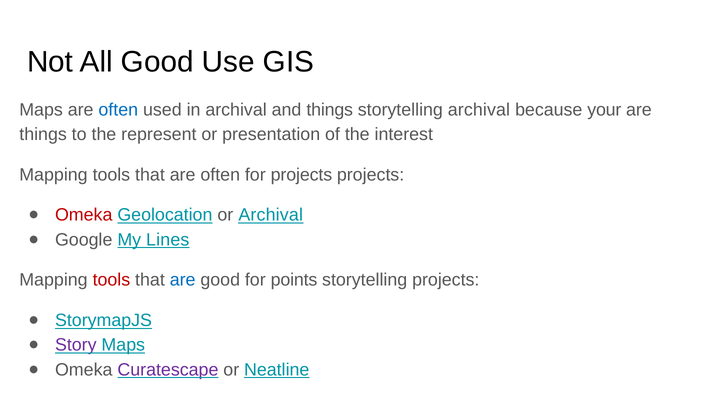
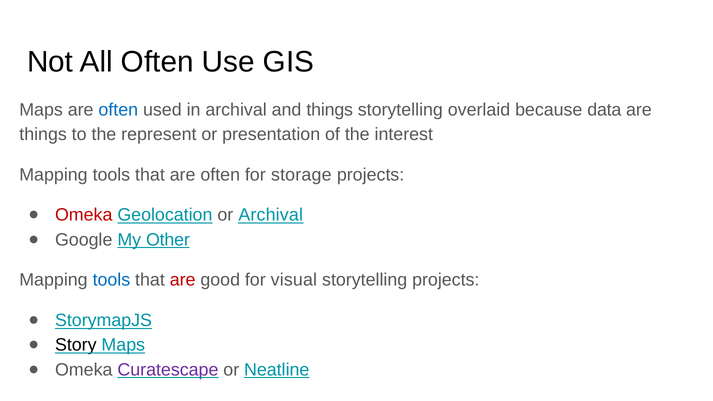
All Good: Good -> Often
storytelling archival: archival -> overlaid
your: your -> data
for projects: projects -> storage
Lines: Lines -> Other
tools at (111, 280) colour: red -> blue
are at (183, 280) colour: blue -> red
points: points -> visual
Story colour: purple -> black
